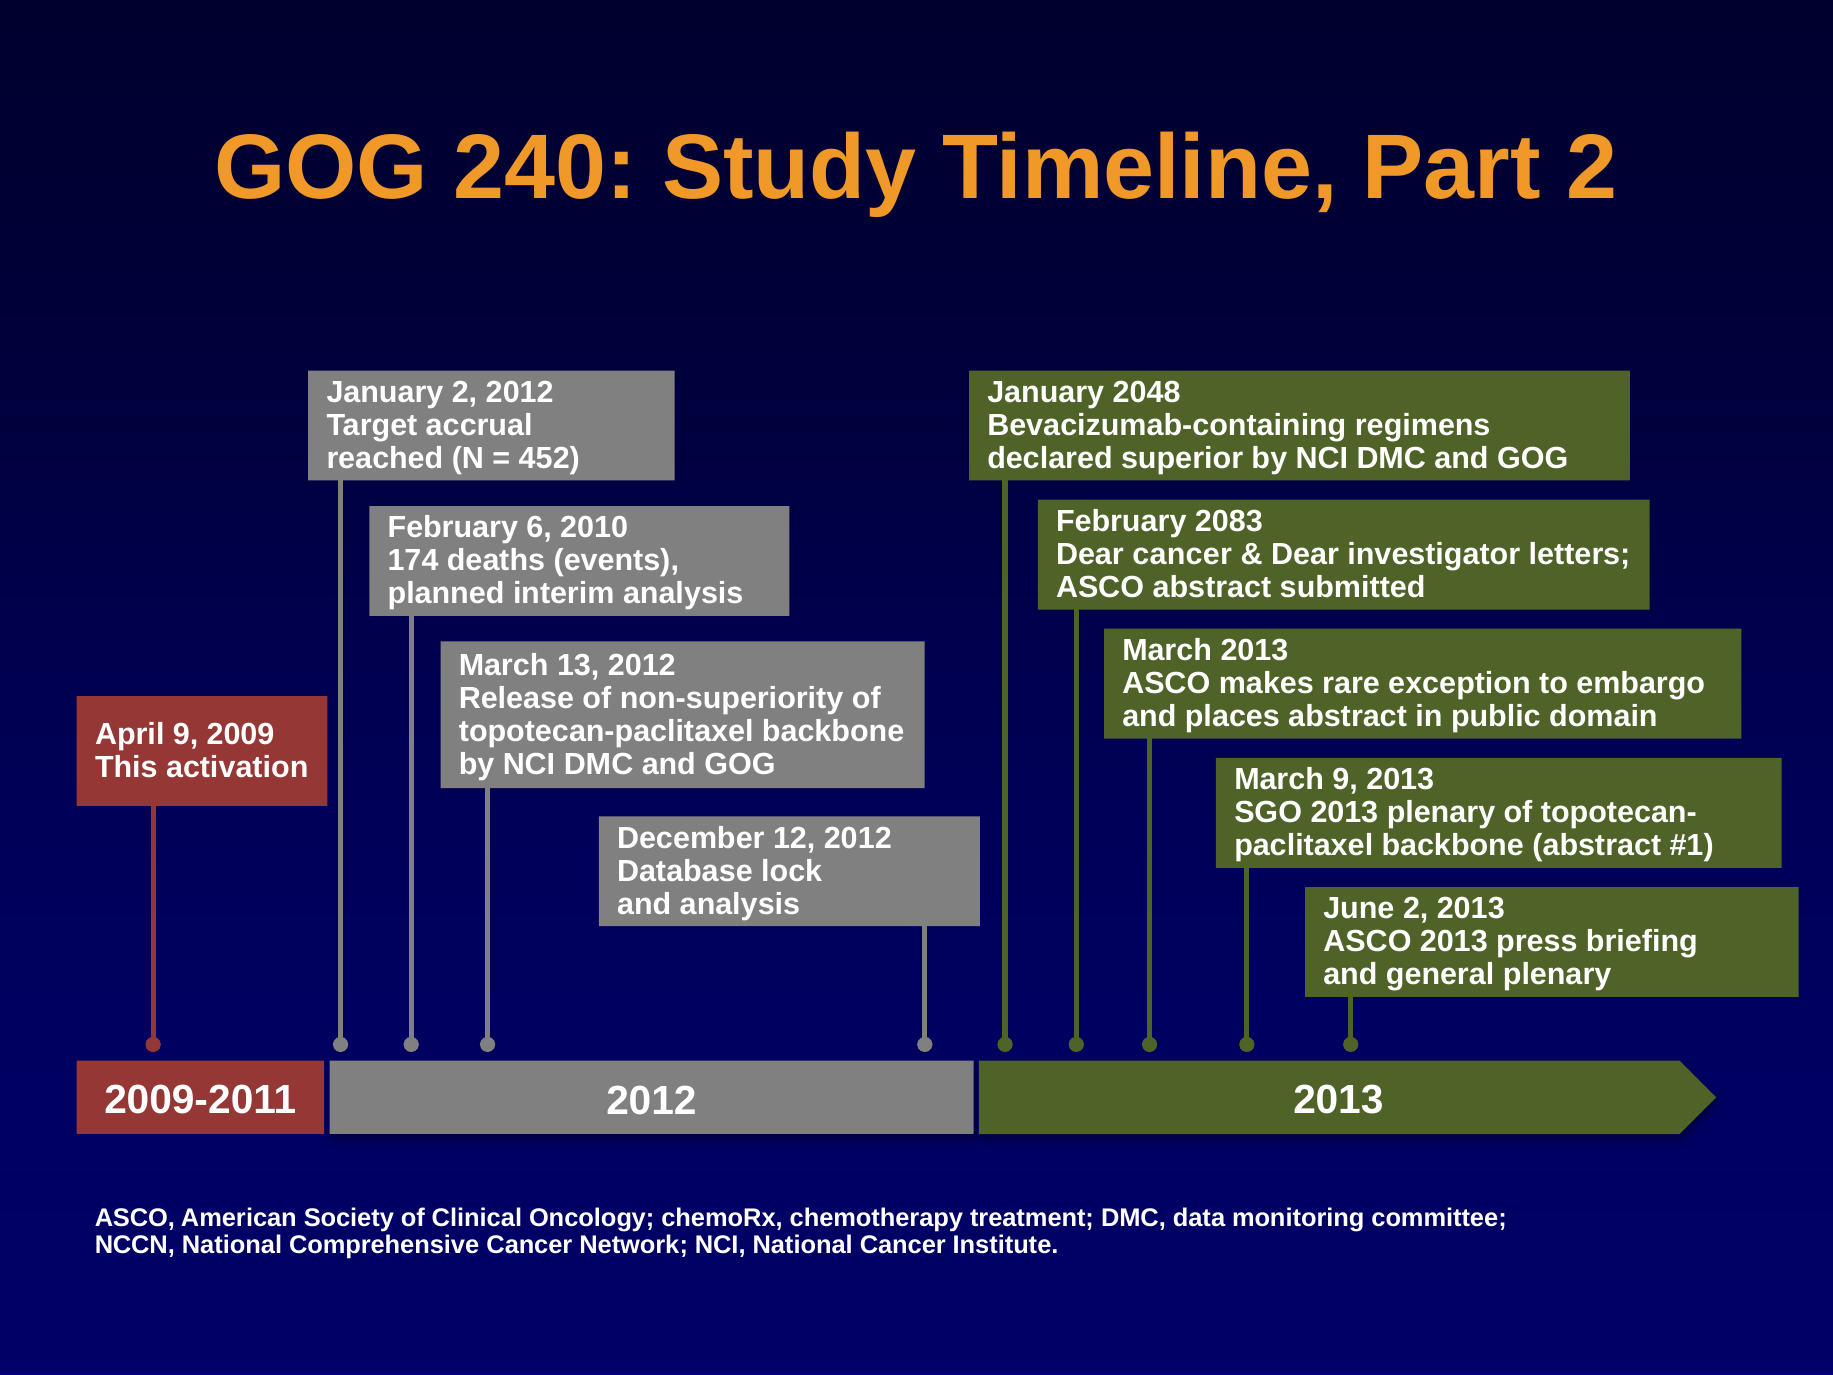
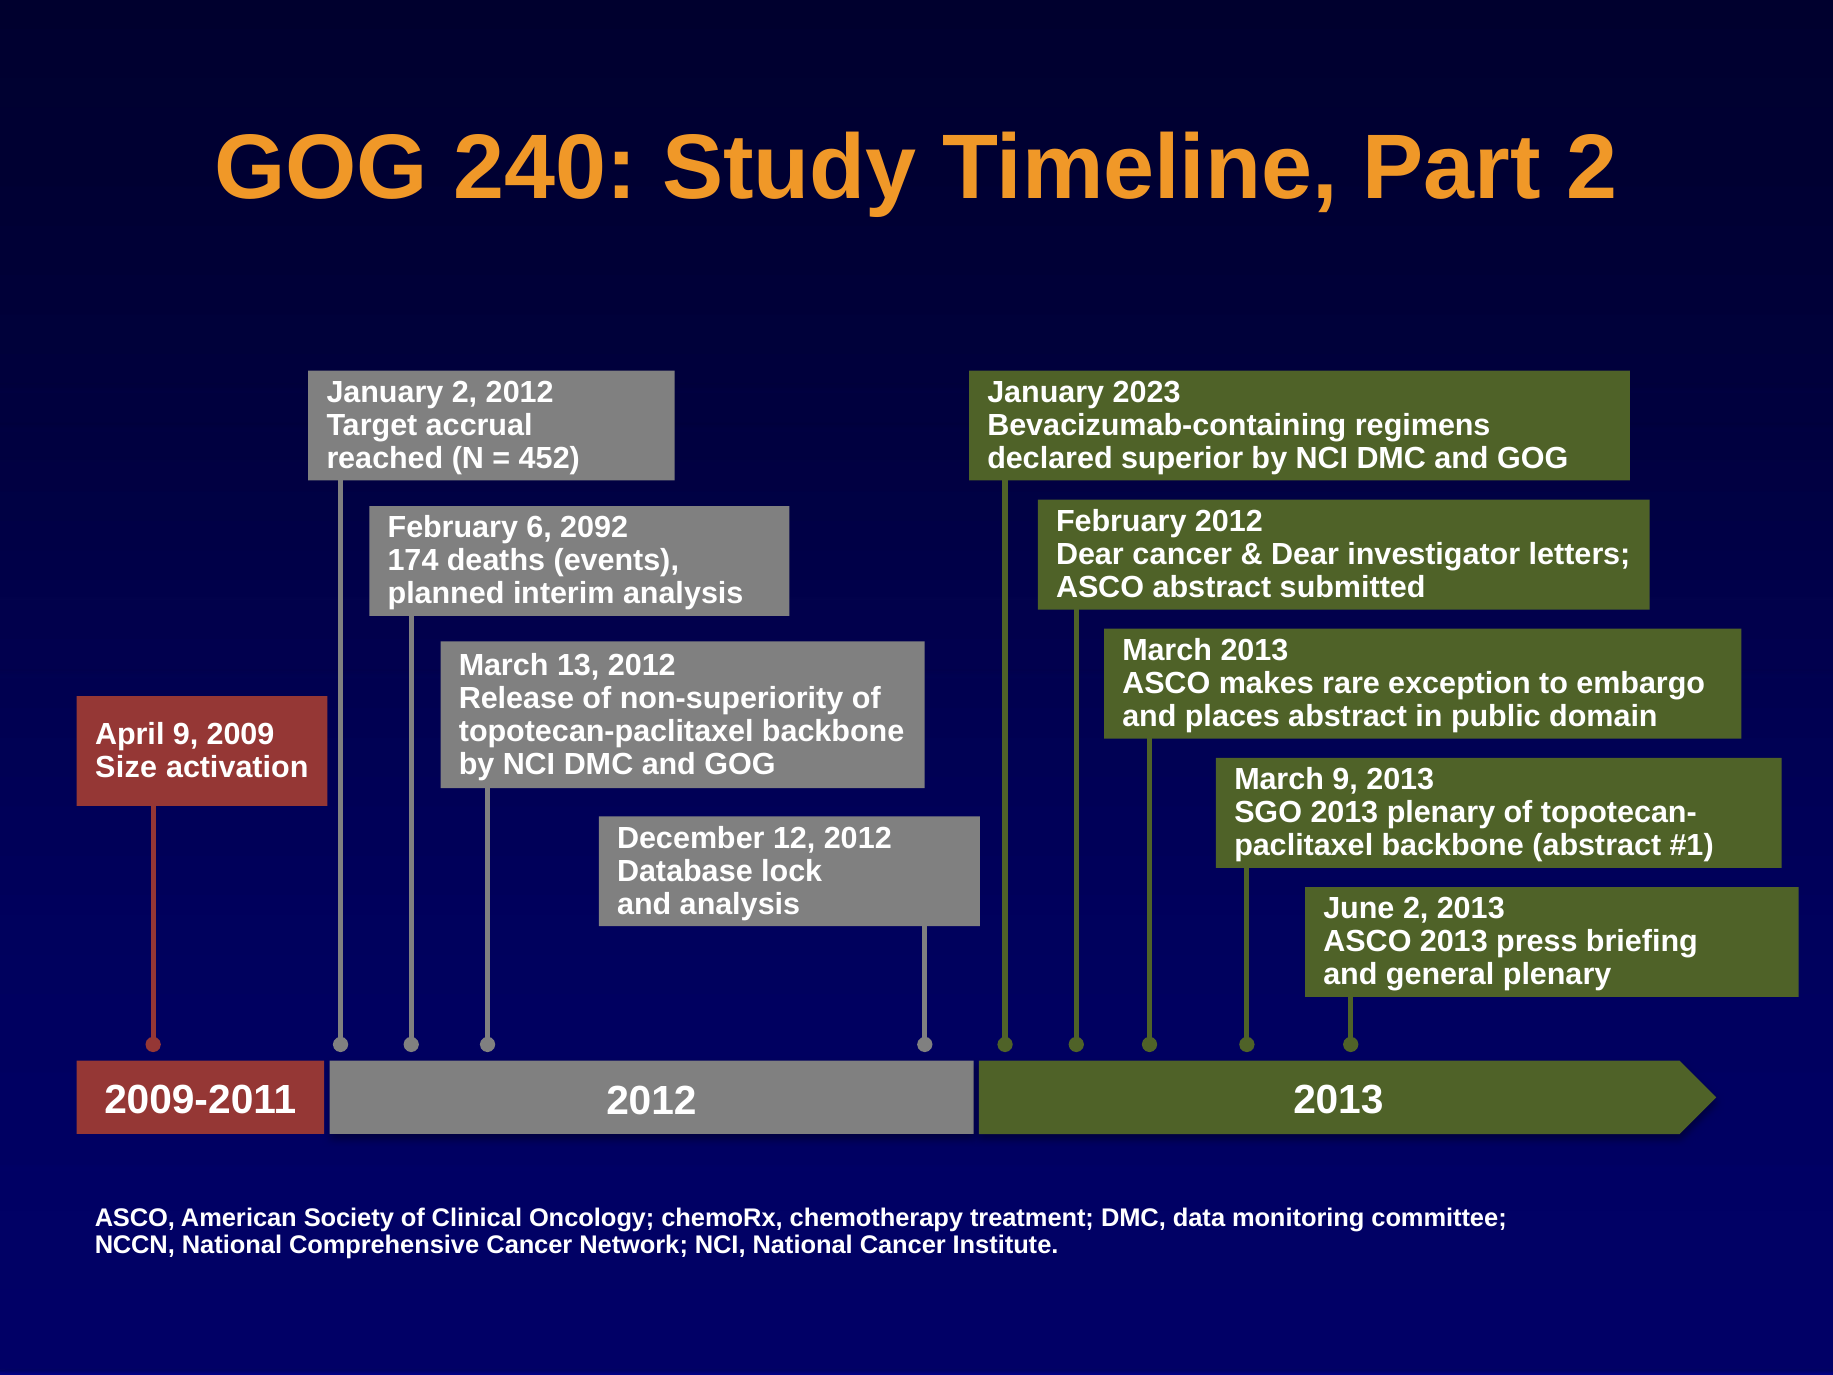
2048: 2048 -> 2023
February 2083: 2083 -> 2012
2010: 2010 -> 2092
This: This -> Size
